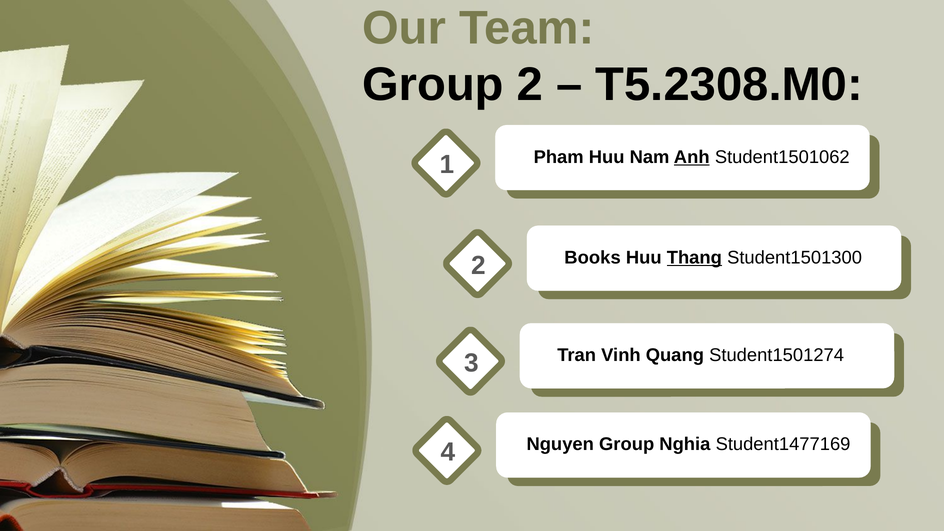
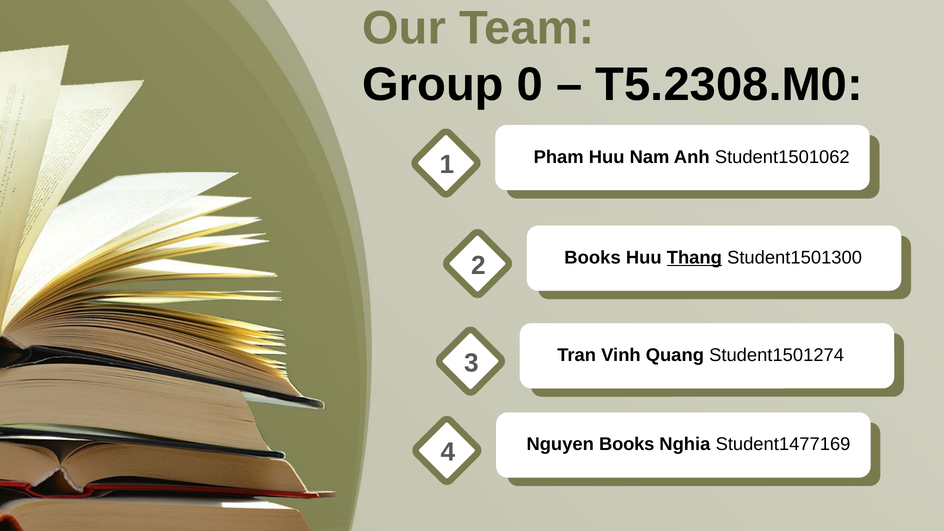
Group 2: 2 -> 0
Anh underline: present -> none
Nguyen Group: Group -> Books
